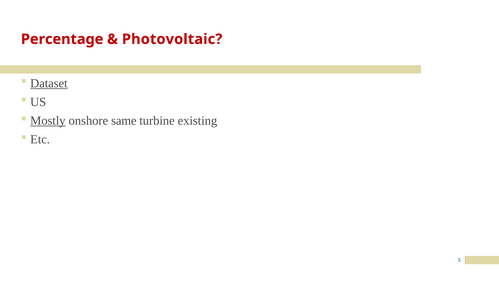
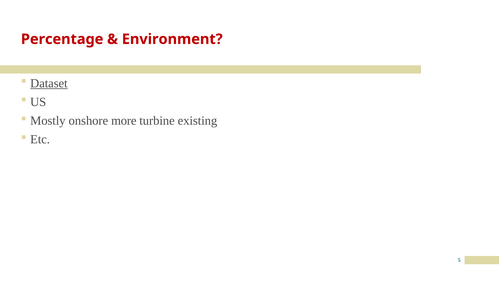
Photovoltaic: Photovoltaic -> Environment
Mostly underline: present -> none
same: same -> more
